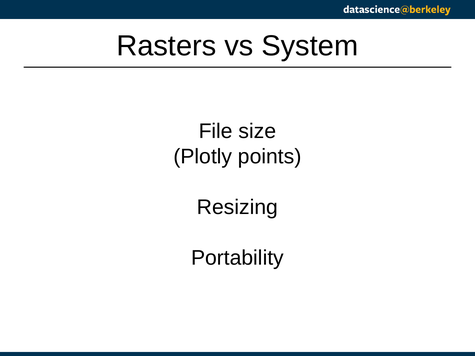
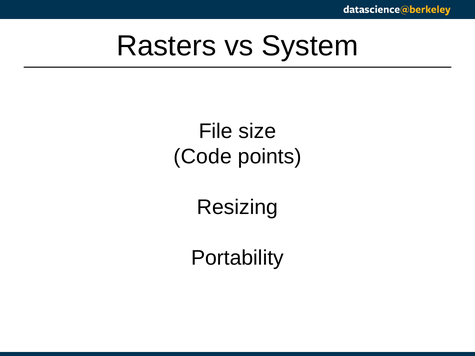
Plotly: Plotly -> Code
